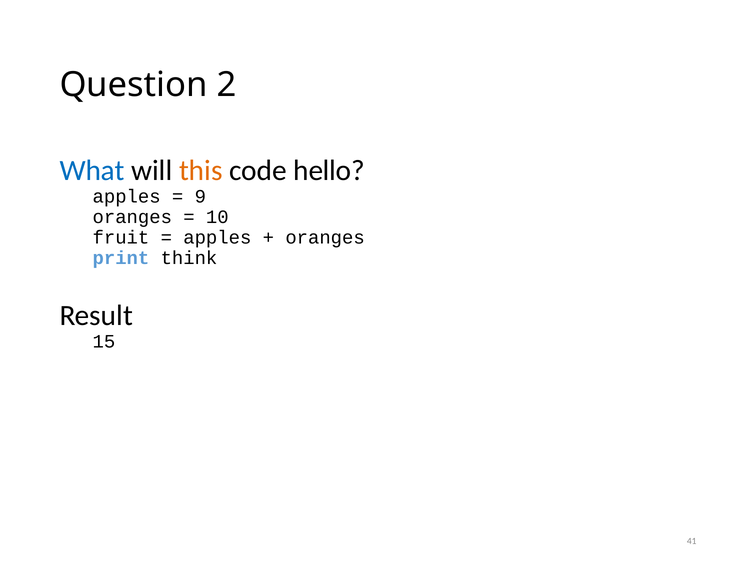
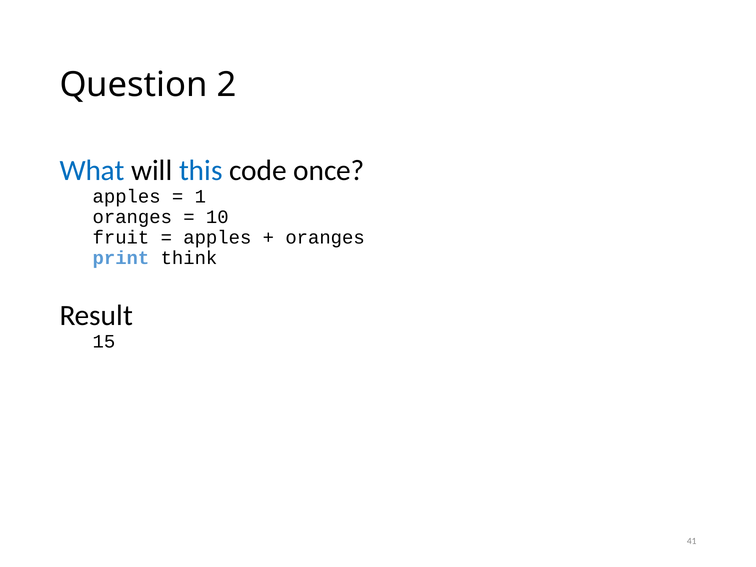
this colour: orange -> blue
hello: hello -> once
9: 9 -> 1
